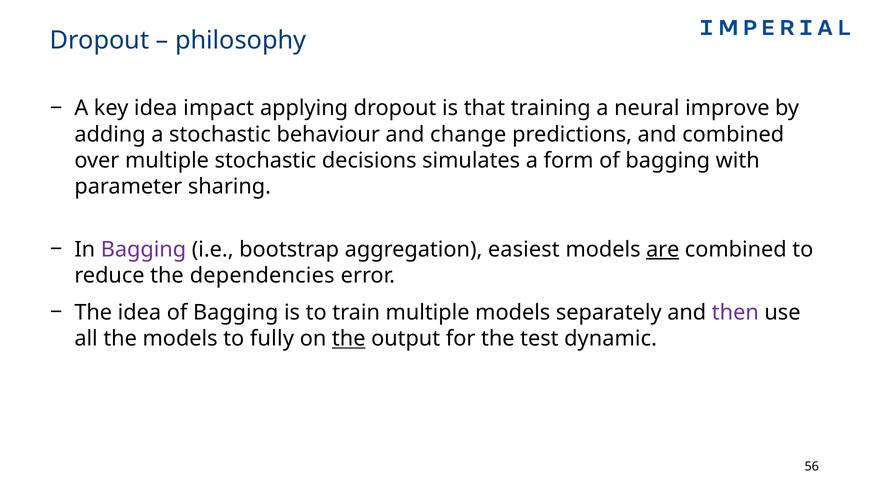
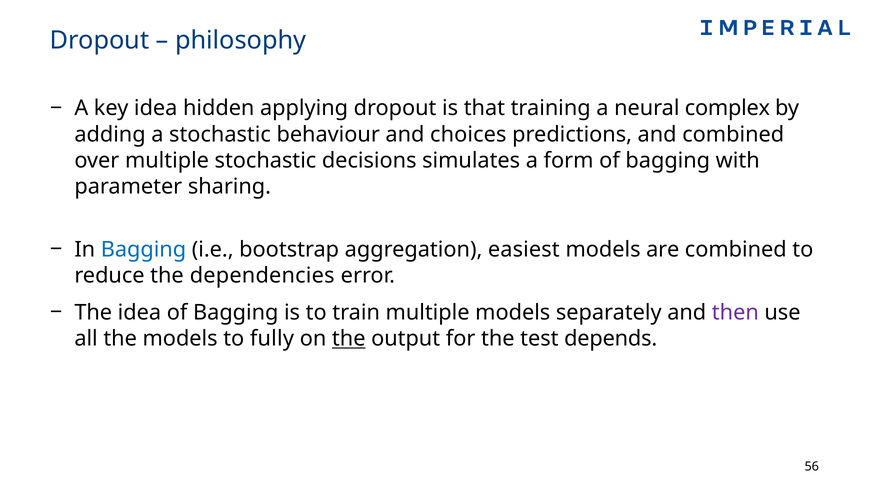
impact: impact -> hidden
improve: improve -> complex
change: change -> choices
Bagging at (143, 249) colour: purple -> blue
are underline: present -> none
dynamic: dynamic -> depends
